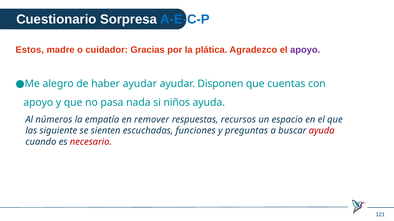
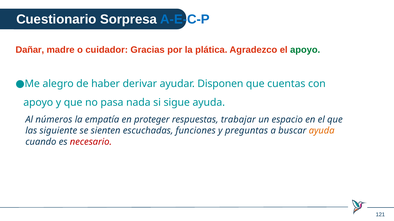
Estos: Estos -> Dañar
apoyo at (305, 50) colour: purple -> green
haber ayudar: ayudar -> derivar
niños: niños -> sigue
remover: remover -> proteger
recursos: recursos -> trabajar
ayuda at (322, 131) colour: red -> orange
